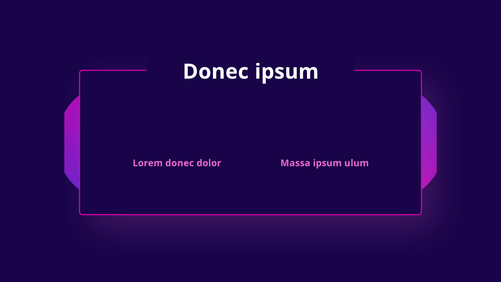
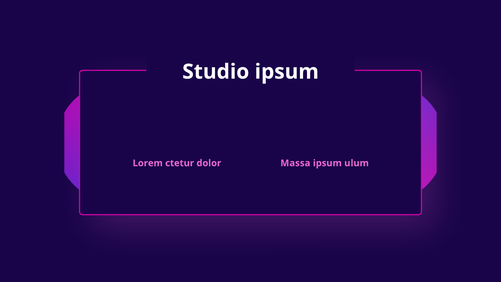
Donec at (216, 72): Donec -> Studio
Lorem donec: donec -> ctetur
